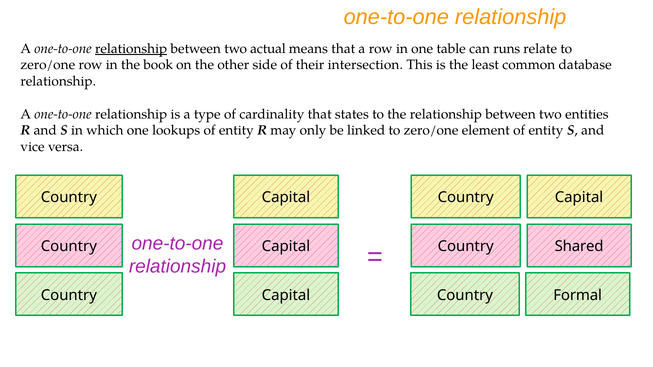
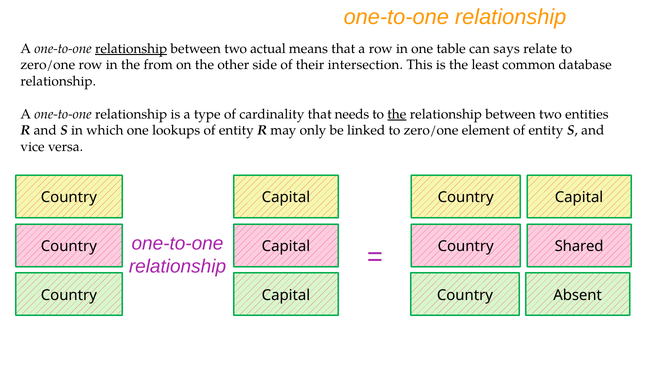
runs: runs -> says
book: book -> from
states: states -> needs
the at (397, 114) underline: none -> present
Formal: Formal -> Absent
